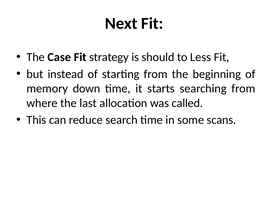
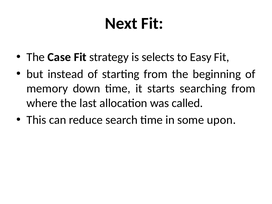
should: should -> selects
Less: Less -> Easy
scans: scans -> upon
